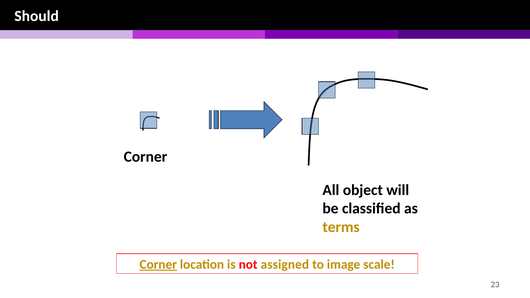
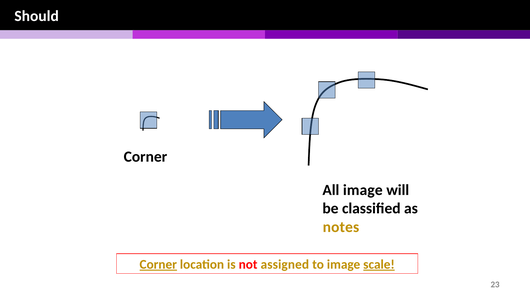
All object: object -> image
terms: terms -> notes
scale underline: none -> present
